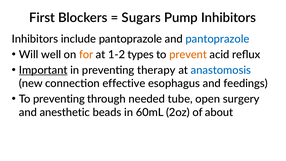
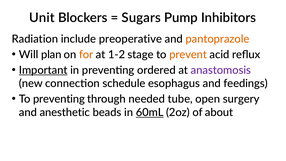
First: First -> Unit
Inhibitors at (35, 39): Inhibitors -> Radiation
include pantoprazole: pantoprazole -> preoperative
pantoprazole at (217, 39) colour: blue -> orange
well: well -> plan
types: types -> stage
therapy: therapy -> ordered
anastomosis colour: blue -> purple
effective: effective -> schedule
60mL underline: none -> present
